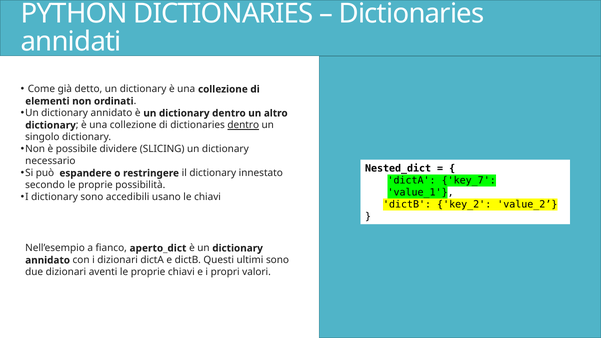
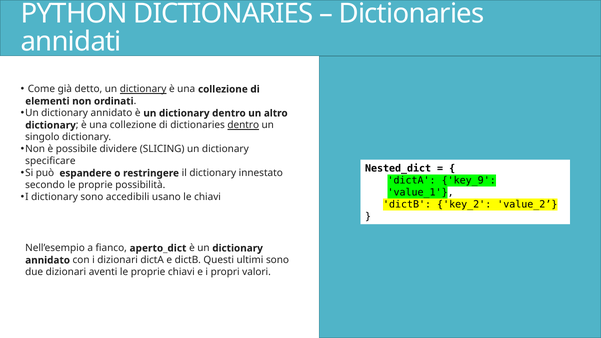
dictionary at (143, 89) underline: none -> present
necessario: necessario -> specificare
key_7: key_7 -> key_9
